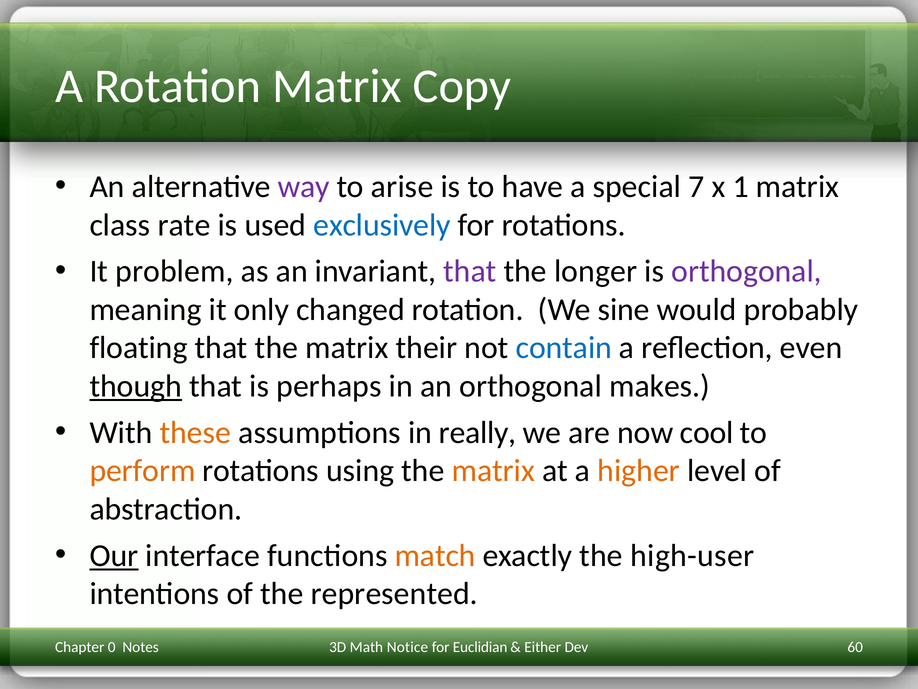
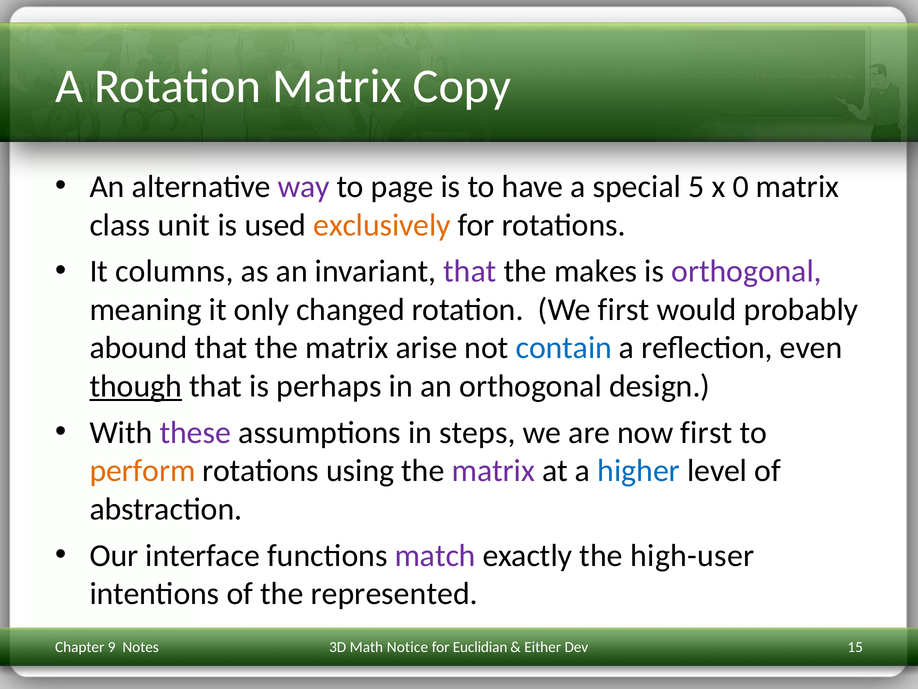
arise: arise -> page
7: 7 -> 5
1: 1 -> 0
rate: rate -> unit
exclusively colour: blue -> orange
problem: problem -> columns
longer: longer -> makes
We sine: sine -> first
floating: floating -> abound
their: their -> arise
makes: makes -> design
these colour: orange -> purple
really: really -> steps
now cool: cool -> first
matrix at (493, 471) colour: orange -> purple
higher colour: orange -> blue
Our underline: present -> none
match colour: orange -> purple
60: 60 -> 15
0: 0 -> 9
